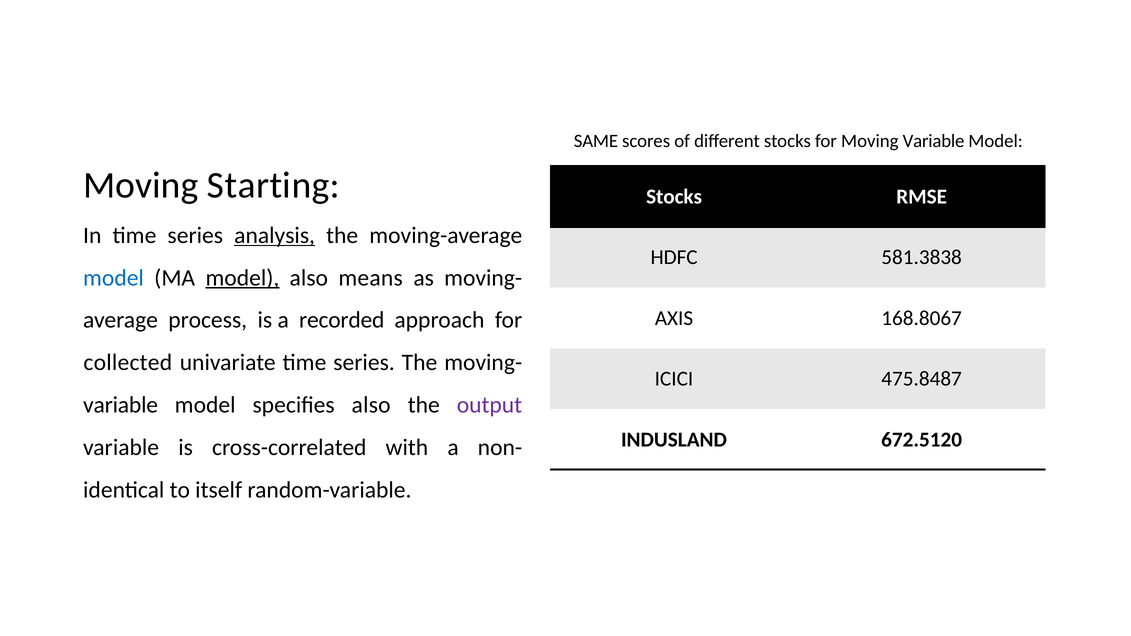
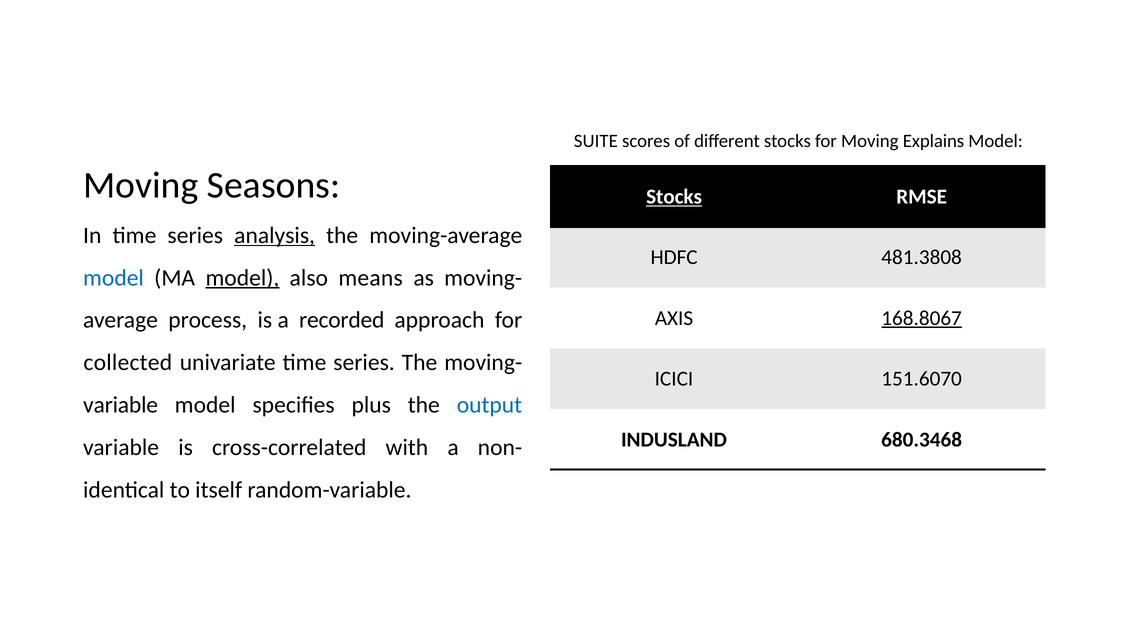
SAME: SAME -> SUITE
Moving Variable: Variable -> Explains
Starting: Starting -> Seasons
Stocks at (674, 197) underline: none -> present
581.3838: 581.3838 -> 481.3808
168.8067 underline: none -> present
475.8487: 475.8487 -> 151.6070
specifies also: also -> plus
output colour: purple -> blue
672.5120: 672.5120 -> 680.3468
